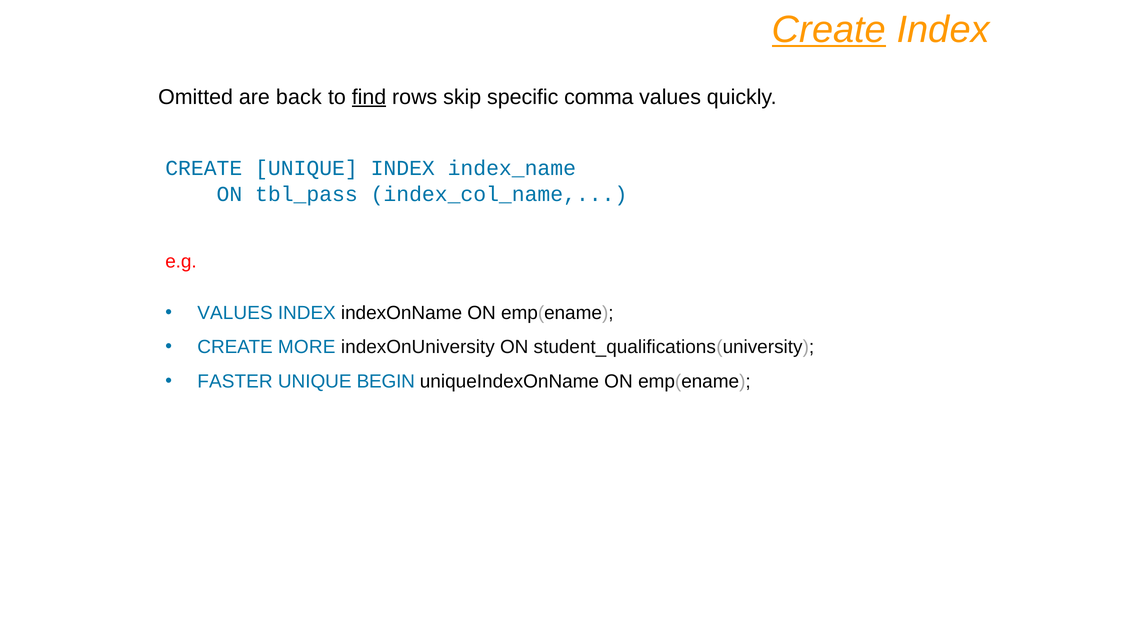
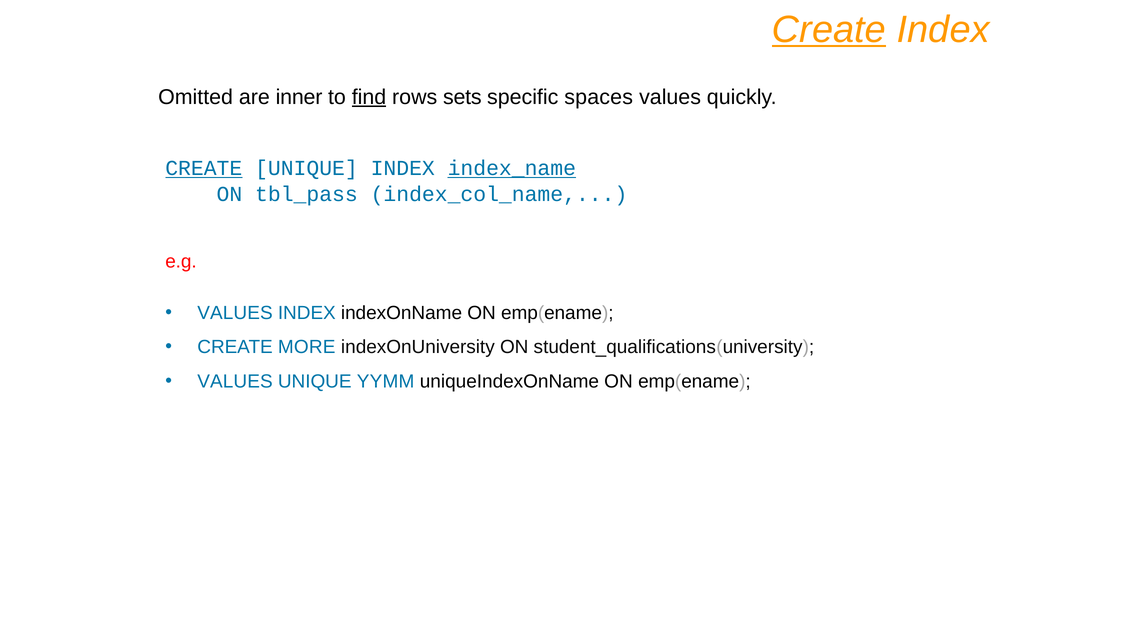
back: back -> inner
skip: skip -> sets
comma: comma -> spaces
CREATE at (204, 168) underline: none -> present
index_name underline: none -> present
FASTER at (235, 381): FASTER -> VALUES
BEGIN: BEGIN -> YYMM
